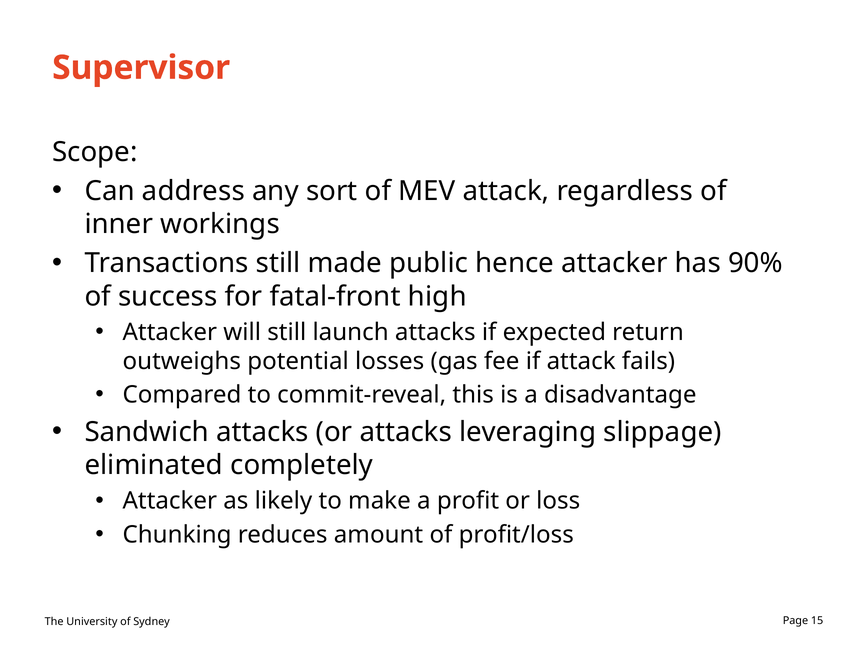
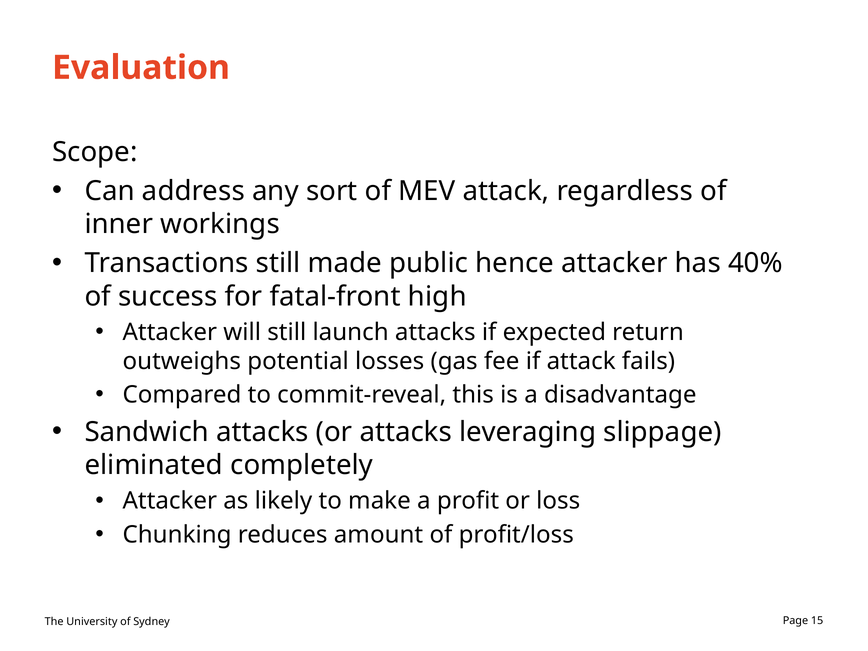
Supervisor: Supervisor -> Evaluation
90%: 90% -> 40%
